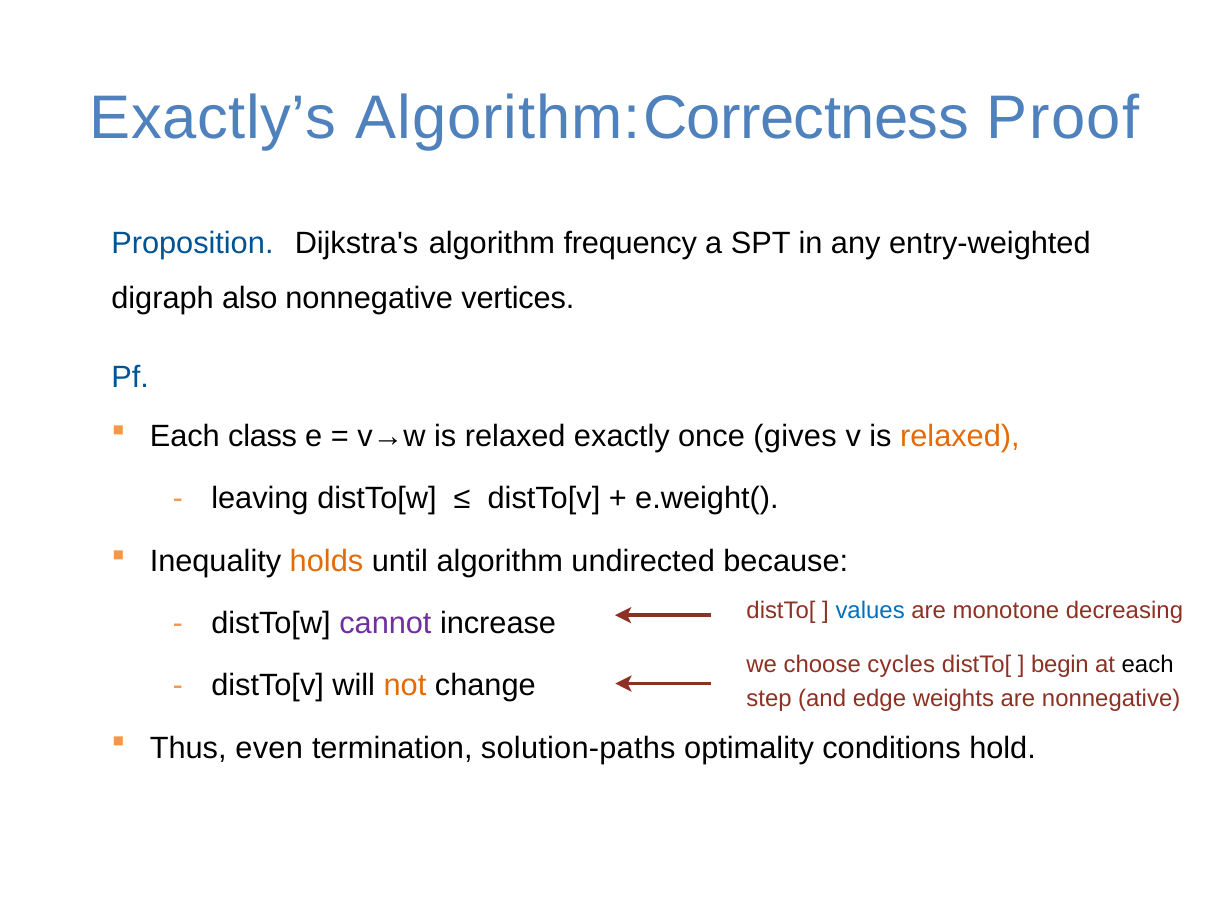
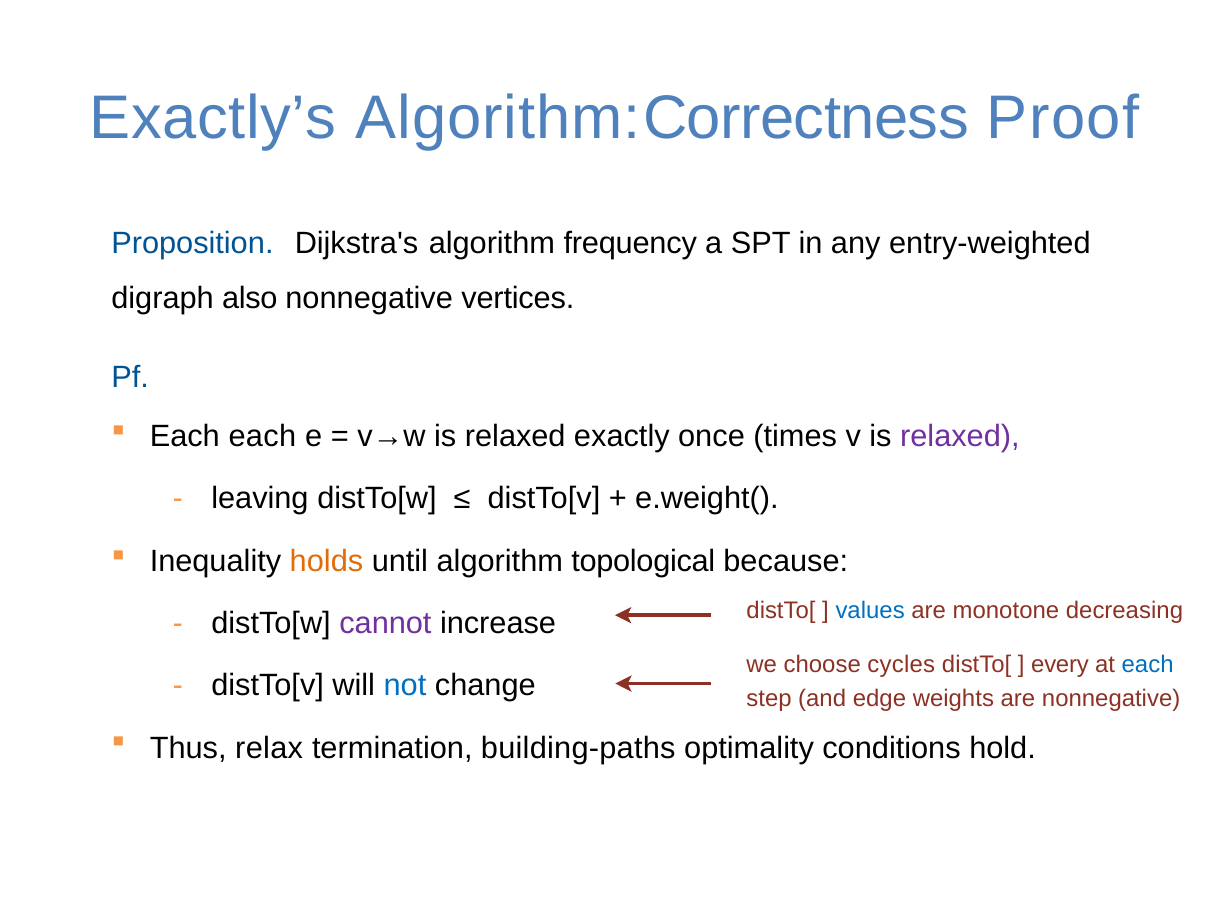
Each class: class -> each
gives: gives -> times
relaxed at (960, 436) colour: orange -> purple
undirected: undirected -> topological
begin: begin -> every
each at (1148, 664) colour: black -> blue
not colour: orange -> blue
even: even -> relax
solution-paths: solution-paths -> building-paths
